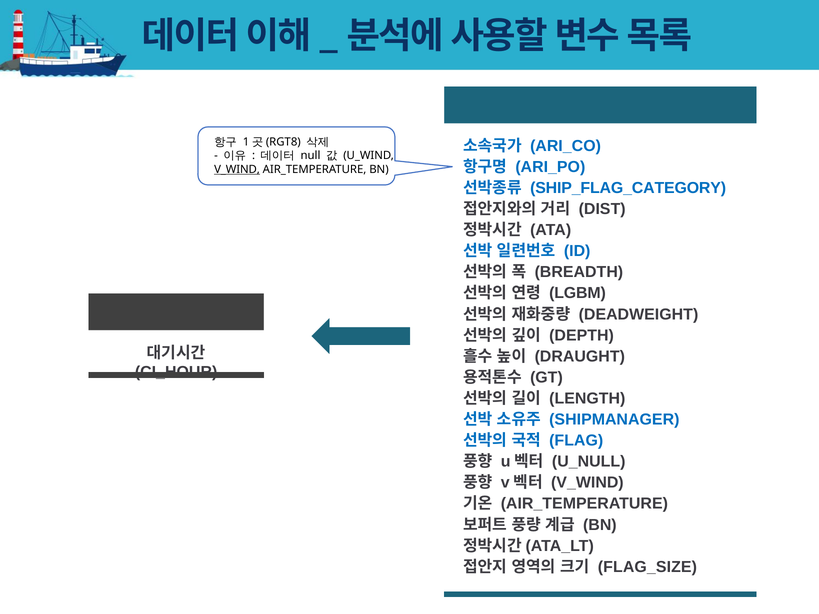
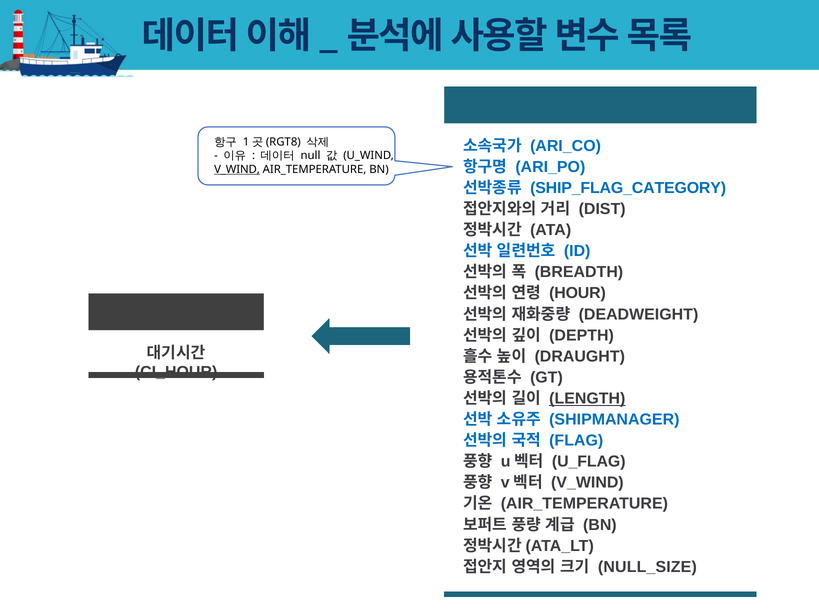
LGBM: LGBM -> HOUR
LENGTH underline: none -> present
U_NULL: U_NULL -> U_FLAG
FLAG_SIZE: FLAG_SIZE -> NULL_SIZE
